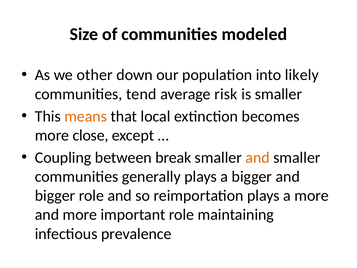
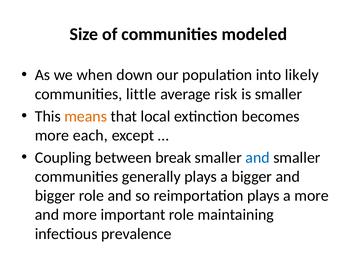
other: other -> when
tend: tend -> little
close: close -> each
and at (258, 157) colour: orange -> blue
